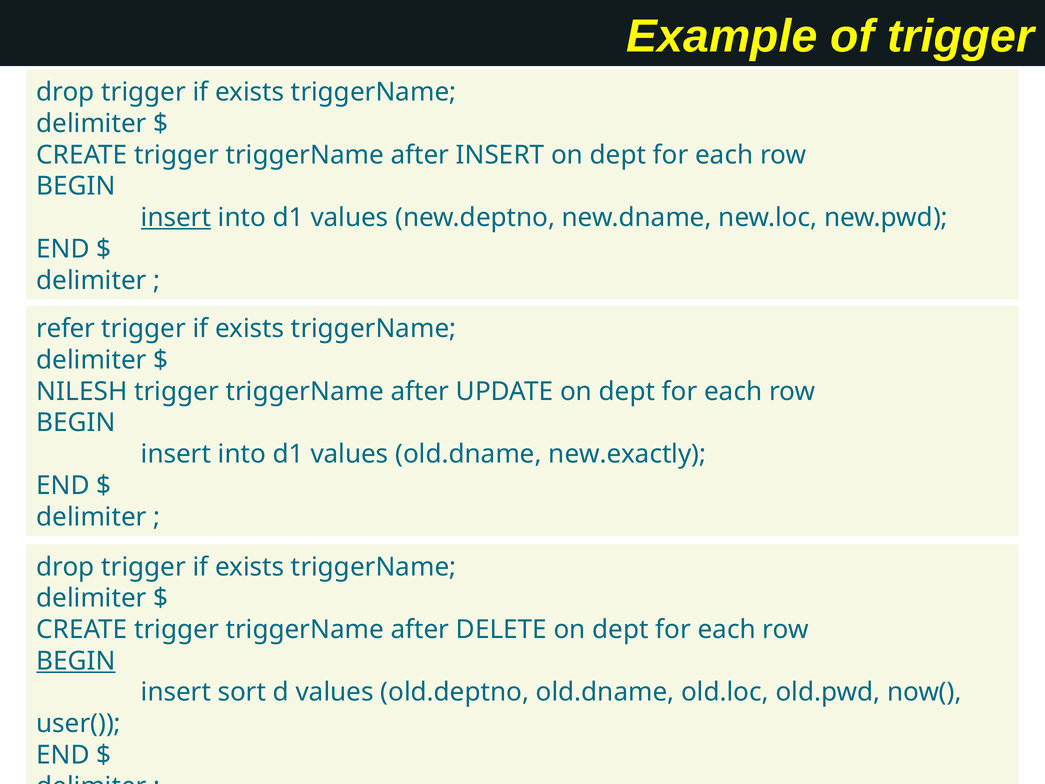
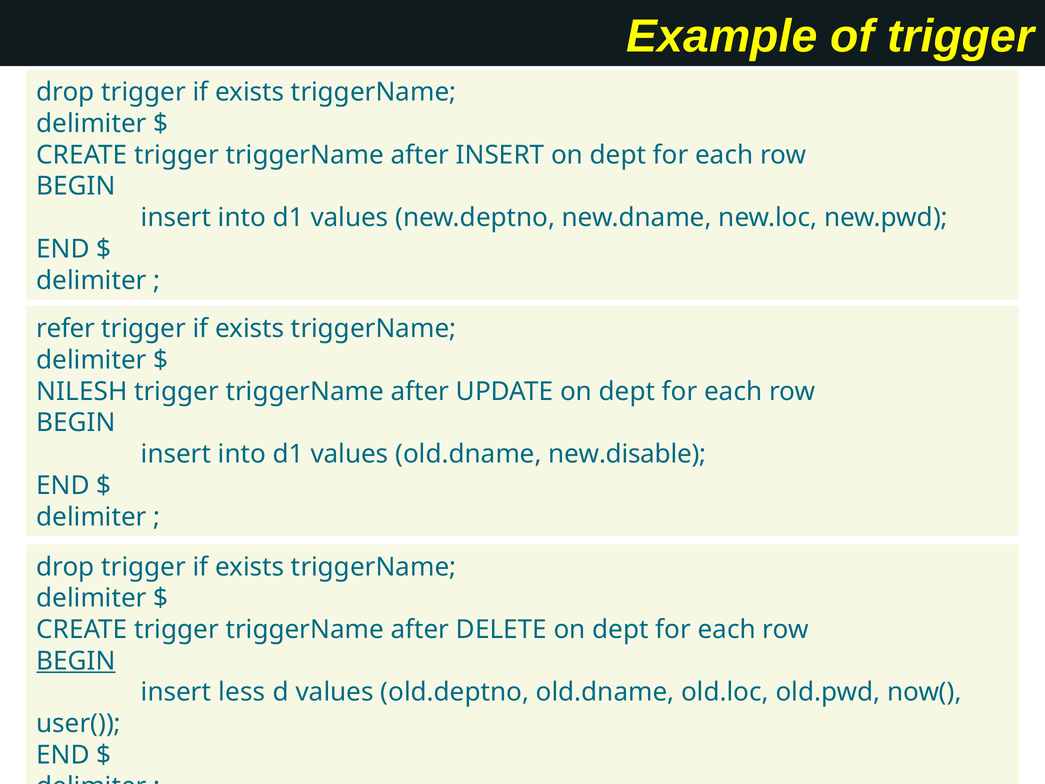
insert at (176, 218) underline: present -> none
new.exactly: new.exactly -> new.disable
sort: sort -> less
